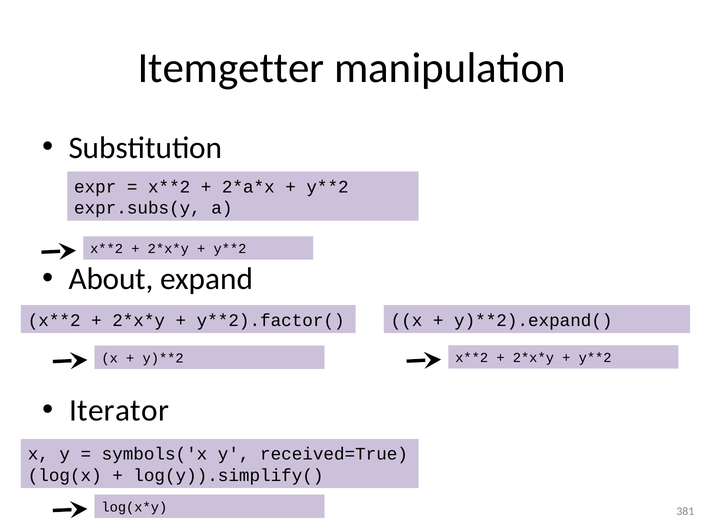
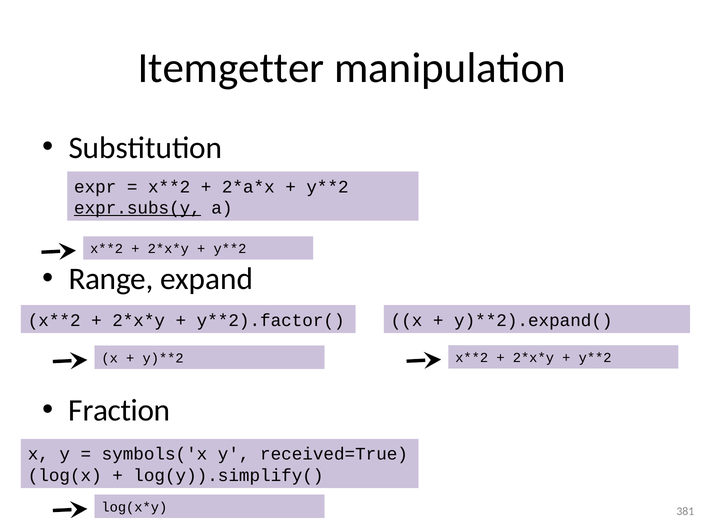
expr.subs(y underline: none -> present
About: About -> Range
Iterator: Iterator -> Fraction
